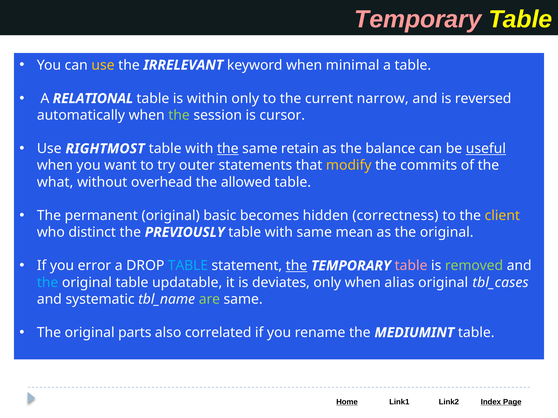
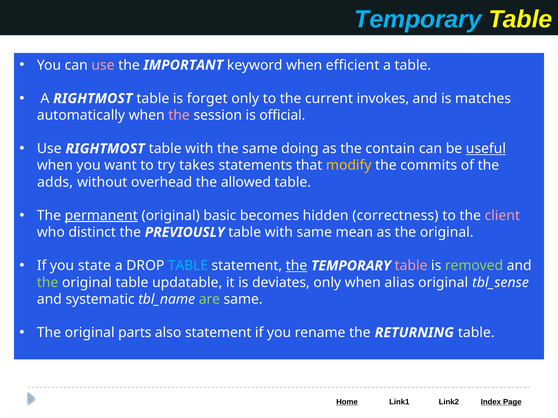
Temporary at (418, 19) colour: pink -> light blue
use at (103, 65) colour: yellow -> pink
IRRELEVANT: IRRELEVANT -> IMPORTANT
minimal: minimal -> efficient
A RELATIONAL: RELATIONAL -> RIGHTMOST
within: within -> forget
narrow: narrow -> invokes
reversed: reversed -> matches
the at (179, 115) colour: light green -> pink
cursor: cursor -> official
the at (228, 149) underline: present -> none
retain: retain -> doing
balance: balance -> contain
outer: outer -> takes
what: what -> adds
permanent underline: none -> present
client colour: yellow -> pink
error: error -> state
the at (48, 283) colour: light blue -> light green
tbl_cases: tbl_cases -> tbl_sense
also correlated: correlated -> statement
MEDIUMINT: MEDIUMINT -> RETURNING
